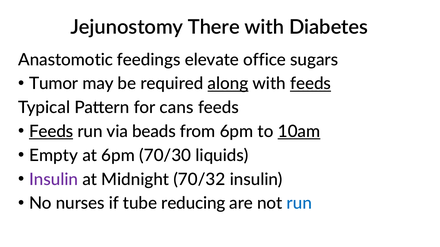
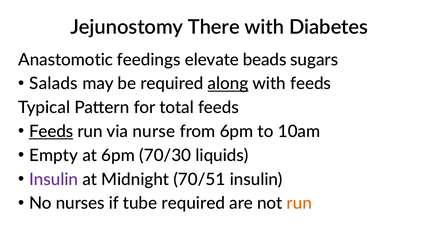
office: office -> beads
Tumor: Tumor -> Salads
feeds at (311, 84) underline: present -> none
cans: cans -> total
beads: beads -> nurse
10am underline: present -> none
70/32: 70/32 -> 70/51
tube reducing: reducing -> required
run at (299, 204) colour: blue -> orange
